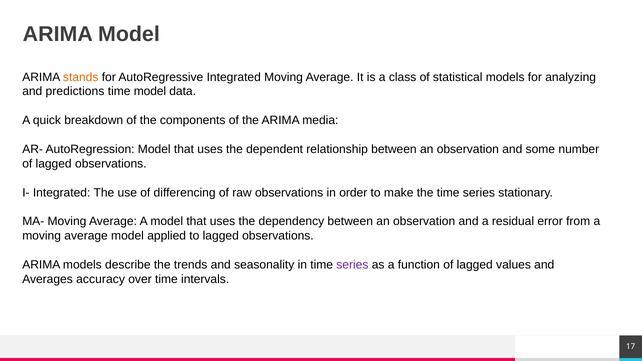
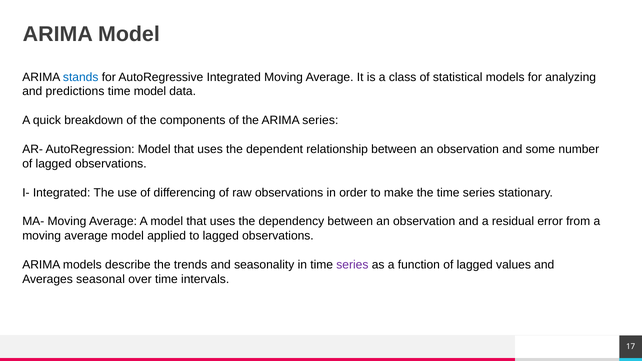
stands colour: orange -> blue
ARIMA media: media -> series
accuracy: accuracy -> seasonal
